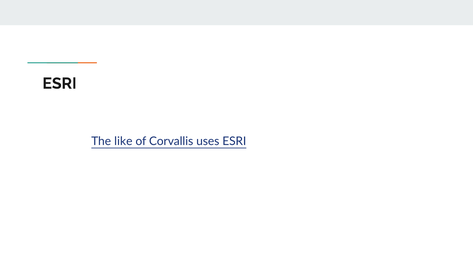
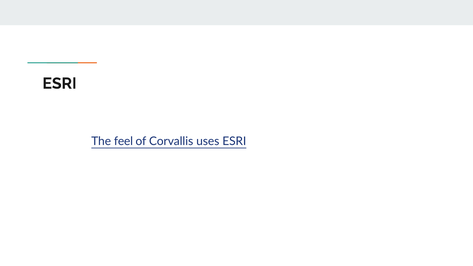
like: like -> feel
